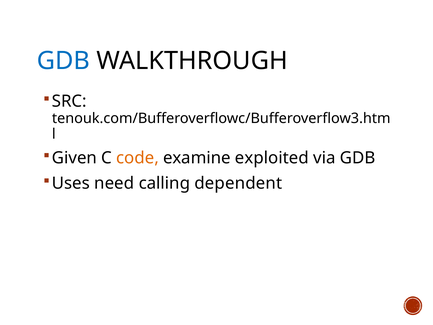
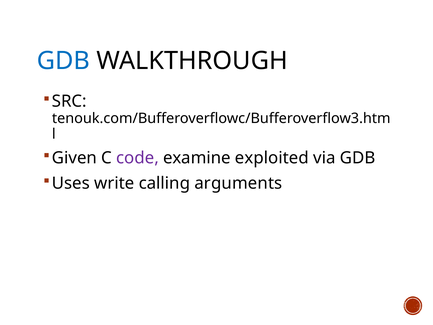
code colour: orange -> purple
need: need -> write
dependent: dependent -> arguments
